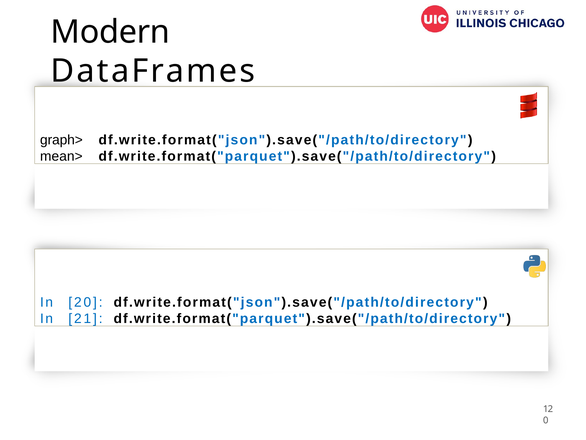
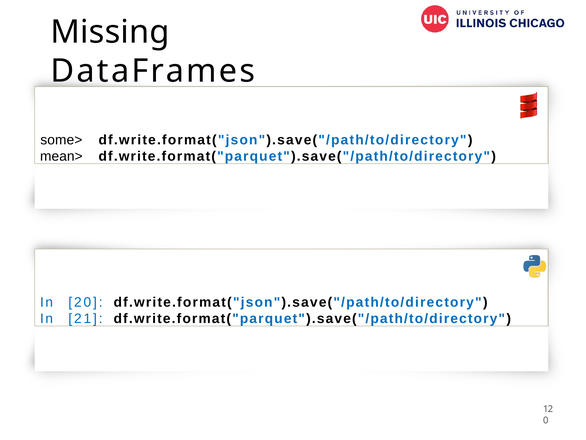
Modern: Modern -> Missing
graph>: graph> -> some>
